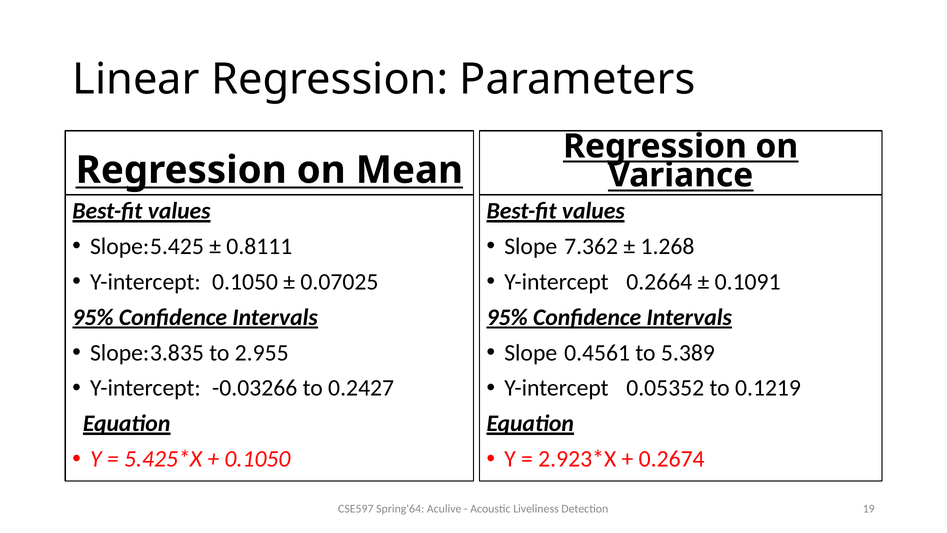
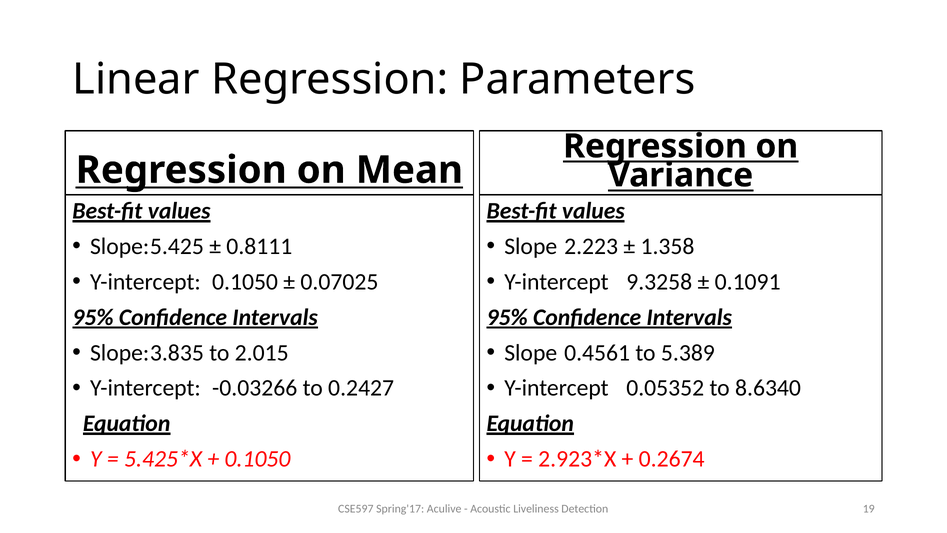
7.362: 7.362 -> 2.223
1.268: 1.268 -> 1.358
0.2664: 0.2664 -> 9.3258
2.955: 2.955 -> 2.015
0.1219: 0.1219 -> 8.6340
Spring'64: Spring'64 -> Spring'17
